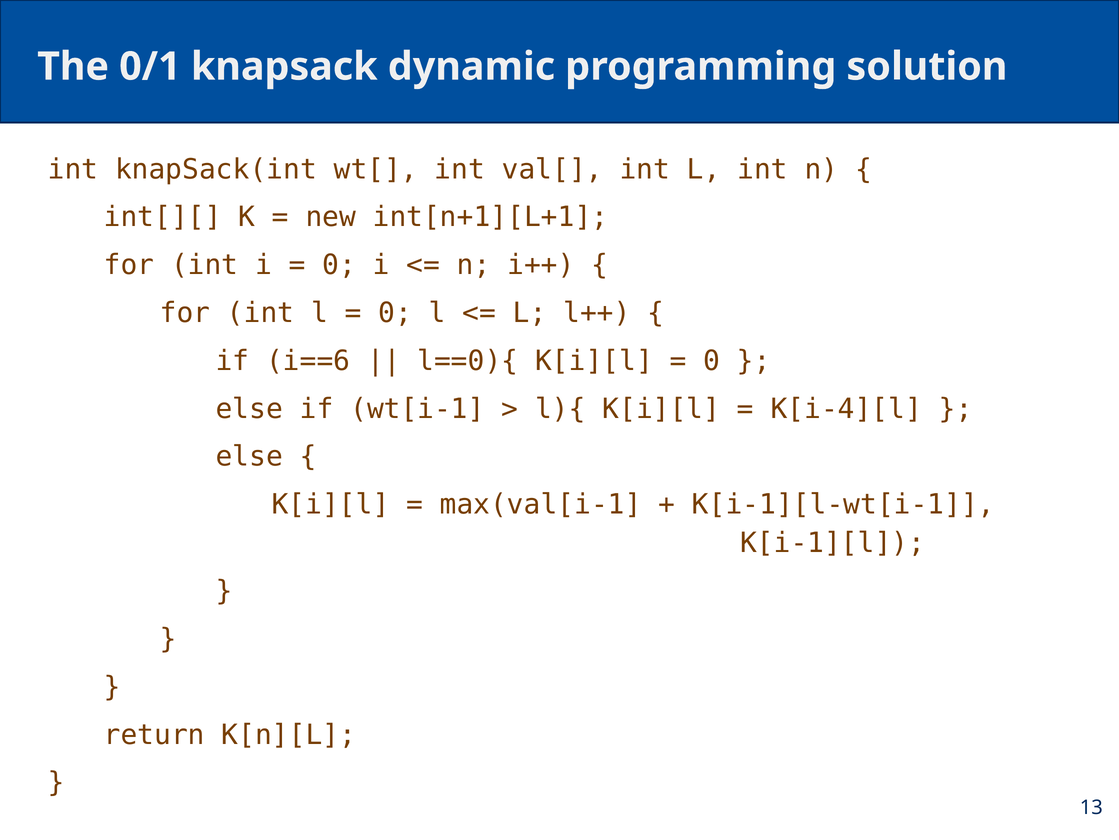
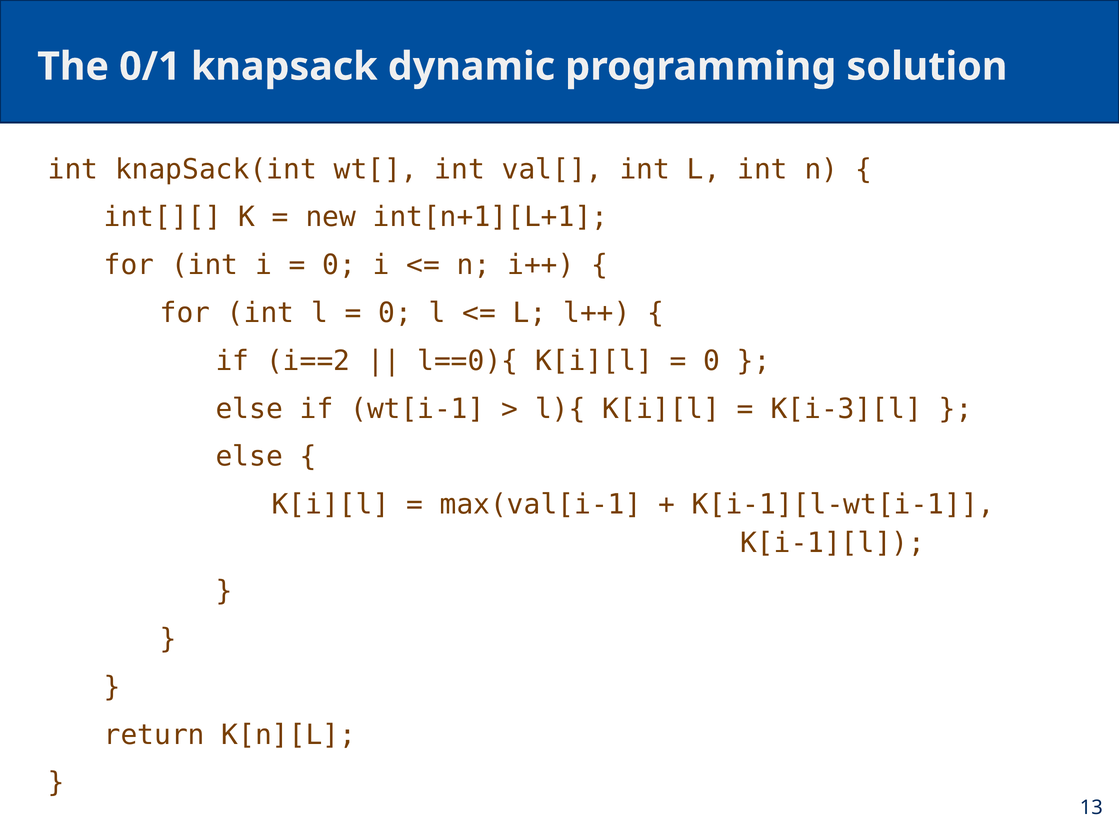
i==6: i==6 -> i==2
K[i-4][l: K[i-4][l -> K[i-3][l
